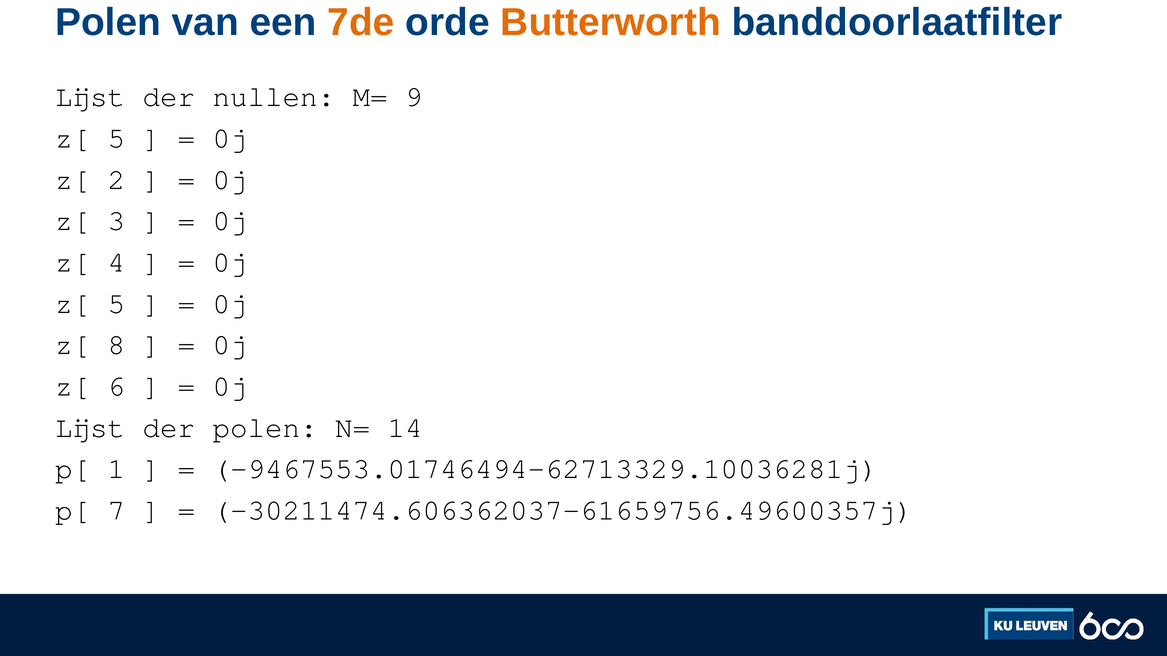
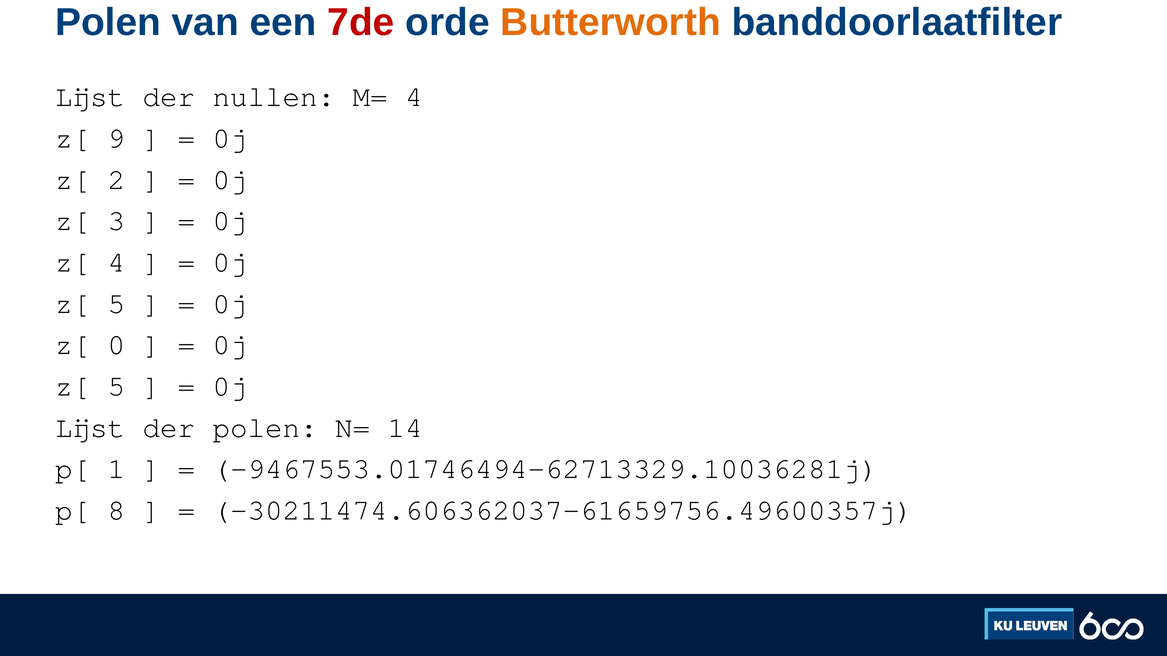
7de colour: orange -> red
M= 9: 9 -> 4
5 at (116, 138): 5 -> 9
8: 8 -> 0
6 at (116, 386): 6 -> 5
7: 7 -> 8
